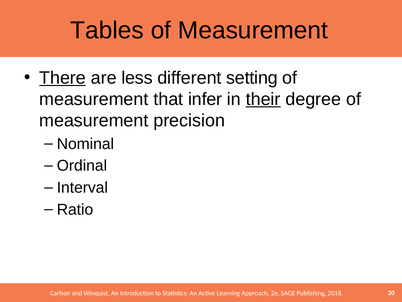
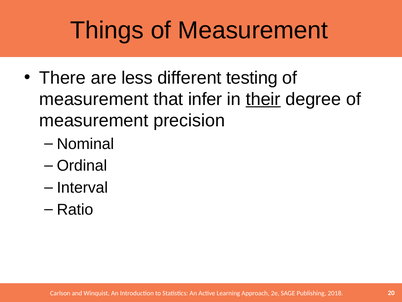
Tables: Tables -> Things
There underline: present -> none
setting: setting -> testing
